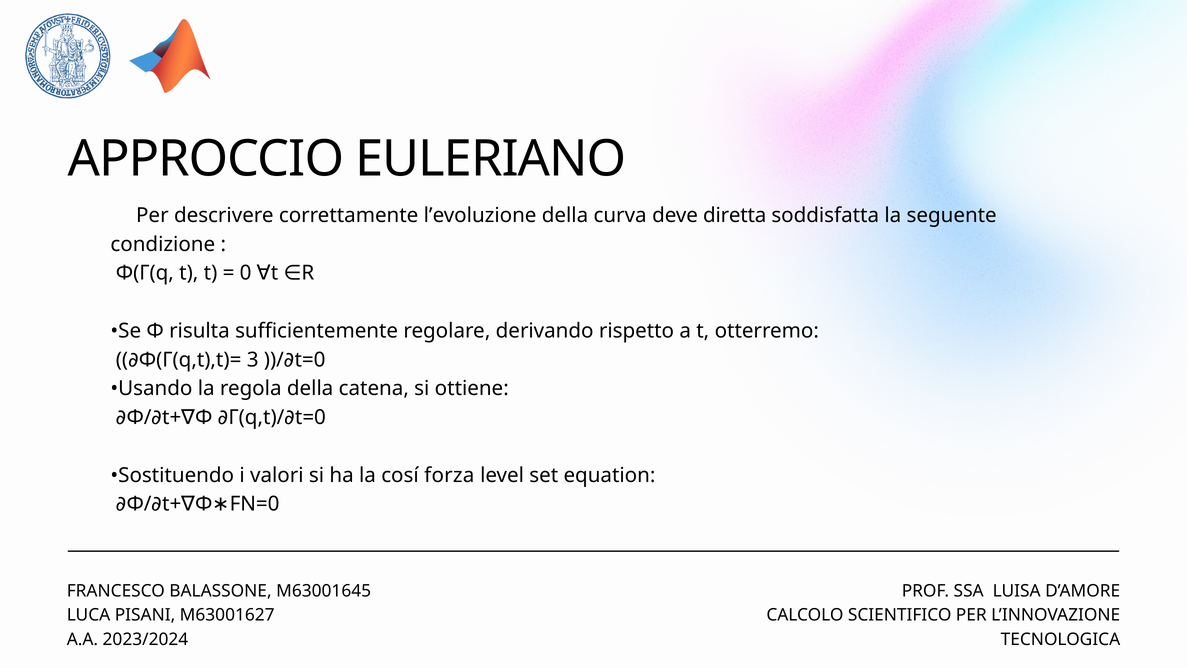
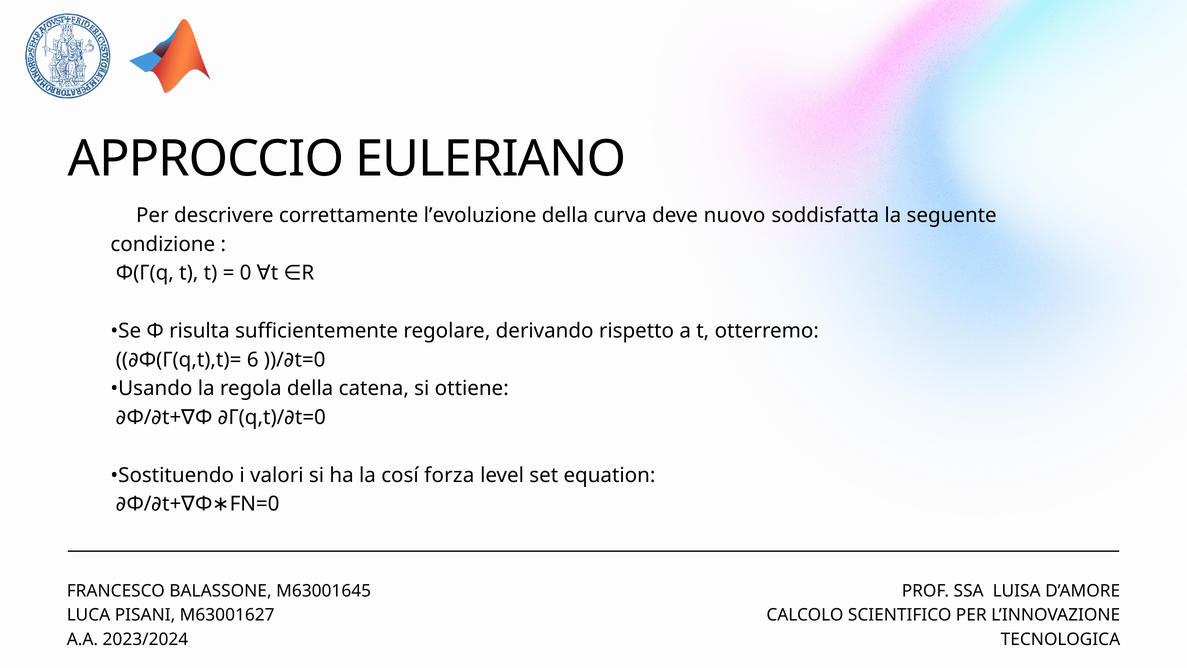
diretta: diretta -> nuovo
3: 3 -> 6
